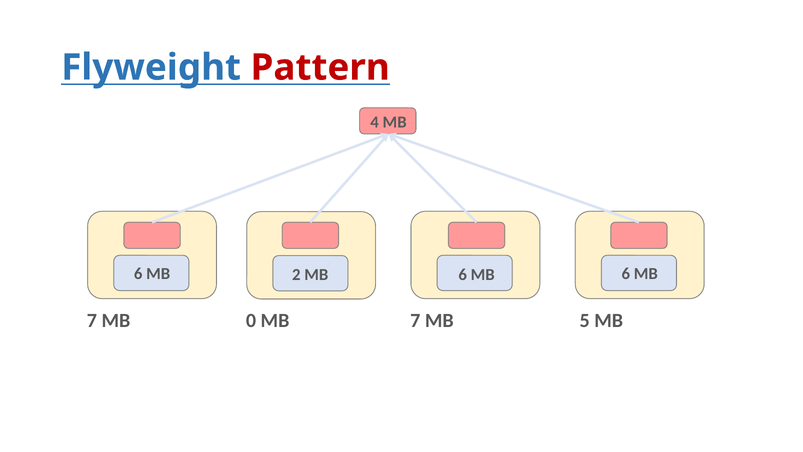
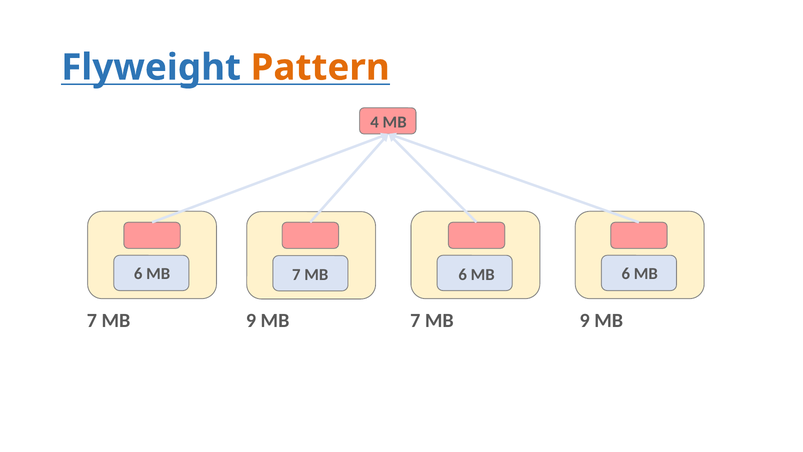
Pattern colour: red -> orange
6 MB 2: 2 -> 7
0 at (251, 320): 0 -> 9
MB 7 MB 5: 5 -> 9
